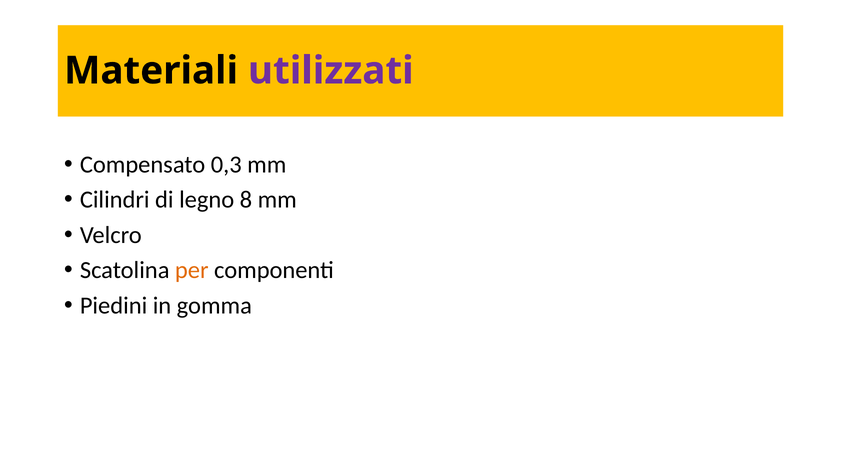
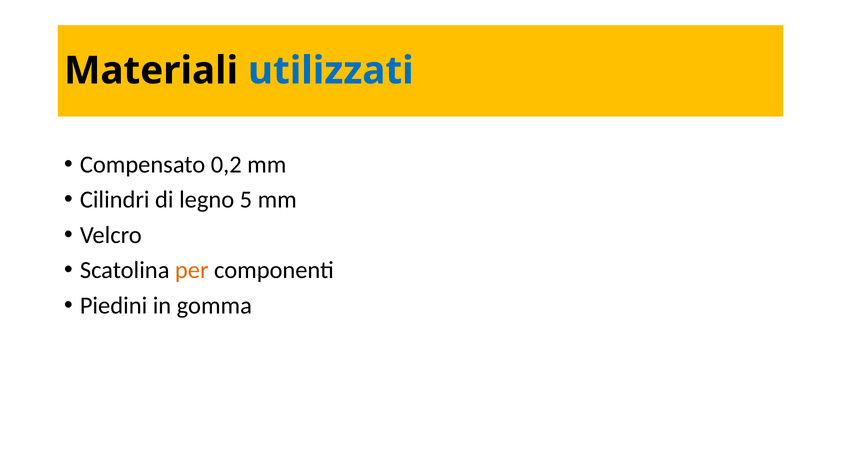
utilizzati colour: purple -> blue
0,3: 0,3 -> 0,2
8: 8 -> 5
